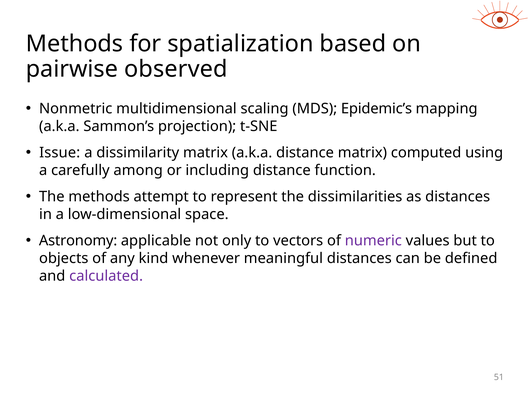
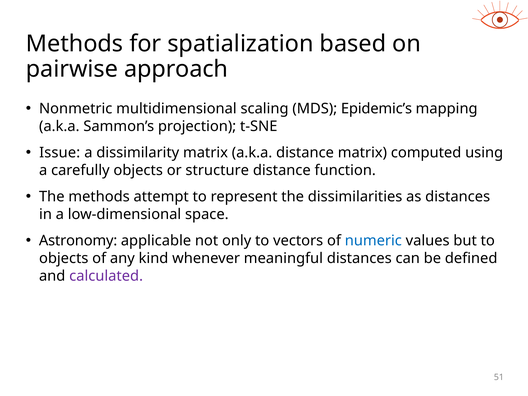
observed: observed -> approach
carefully among: among -> objects
including: including -> structure
numeric colour: purple -> blue
